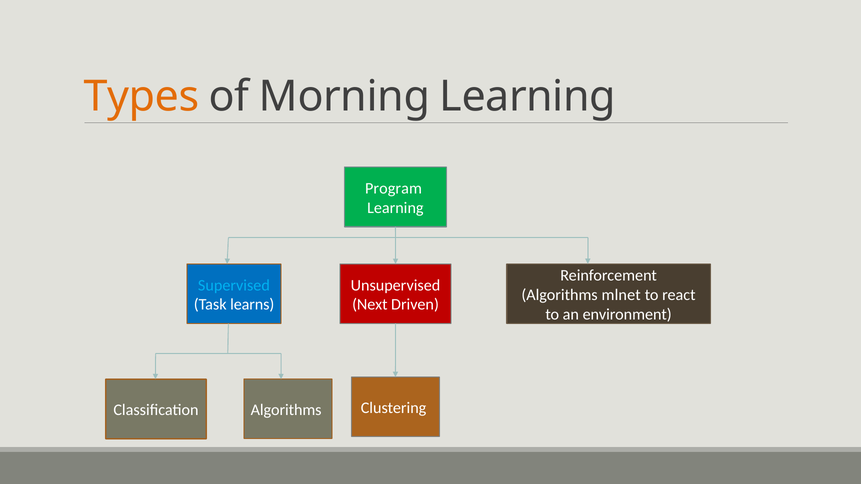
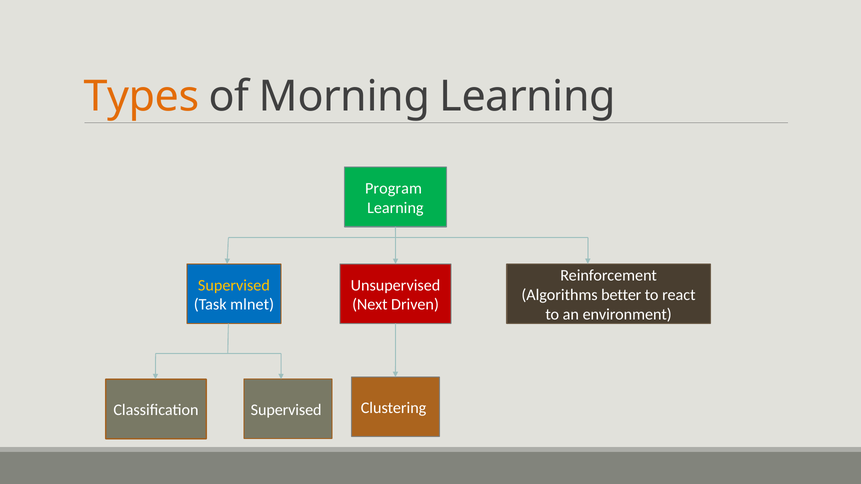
Supervised at (234, 285) colour: light blue -> yellow
mlnet: mlnet -> better
learns: learns -> mlnet
Classification Algorithms: Algorithms -> Supervised
